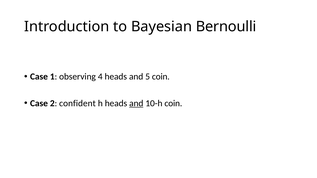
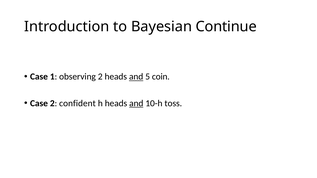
Bernoulli: Bernoulli -> Continue
observing 4: 4 -> 2
and at (136, 77) underline: none -> present
10-h coin: coin -> toss
